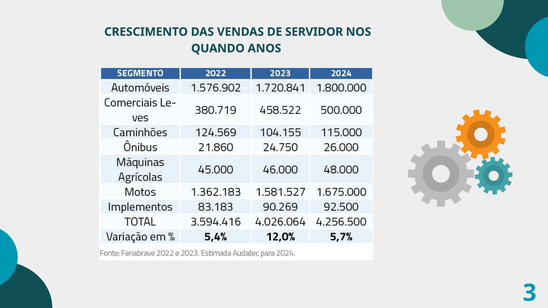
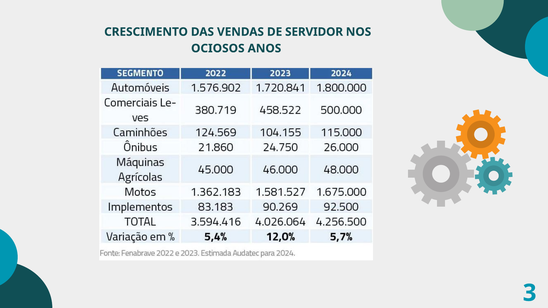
QUANDO: QUANDO -> OCIOSOS
